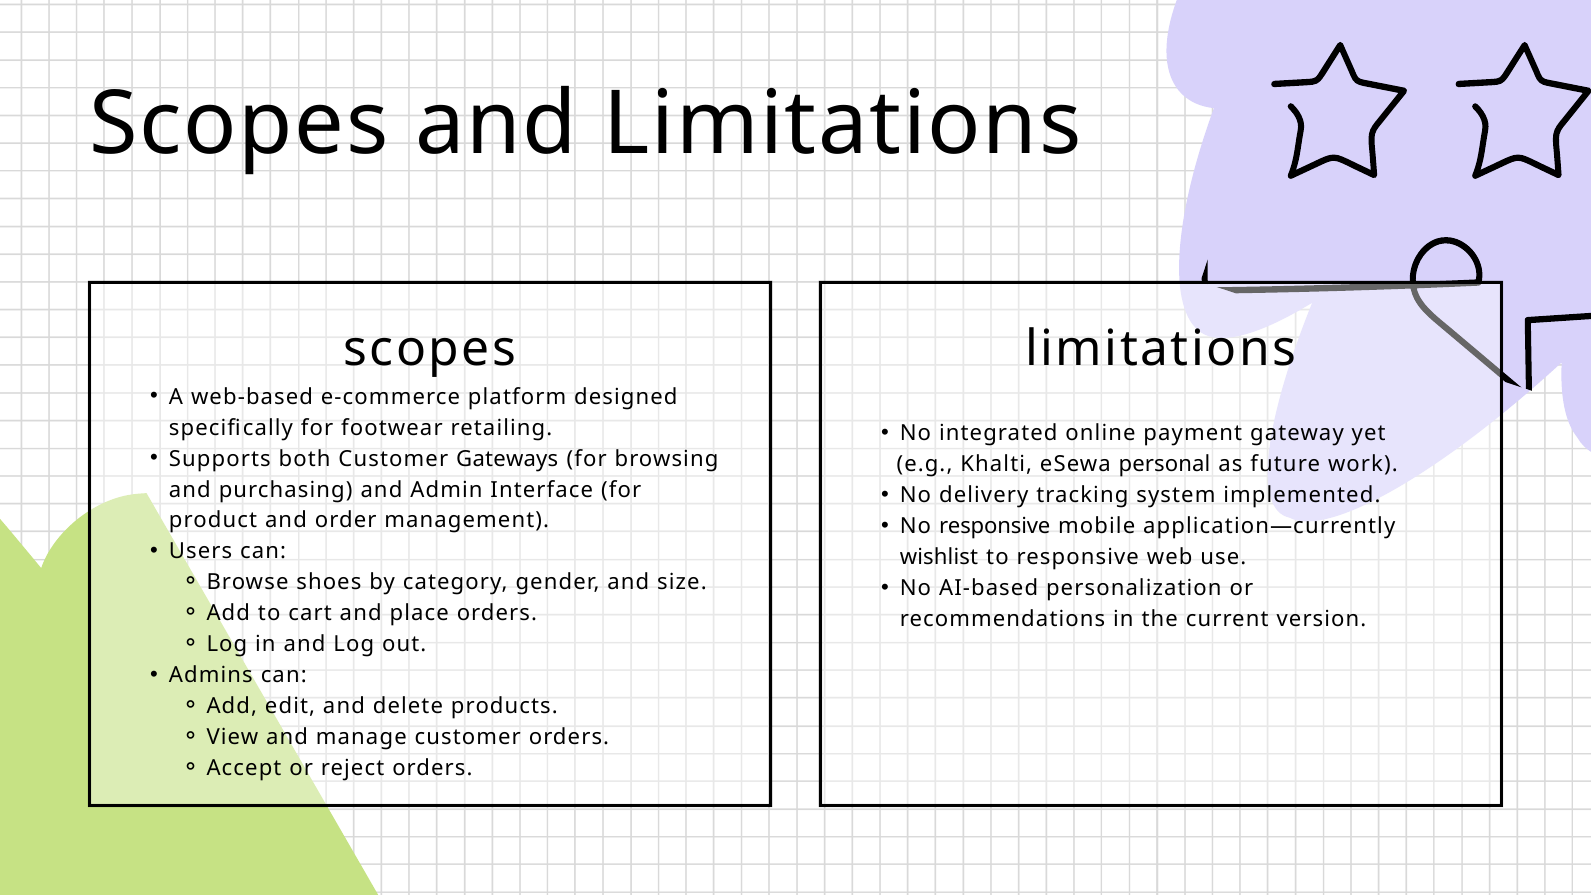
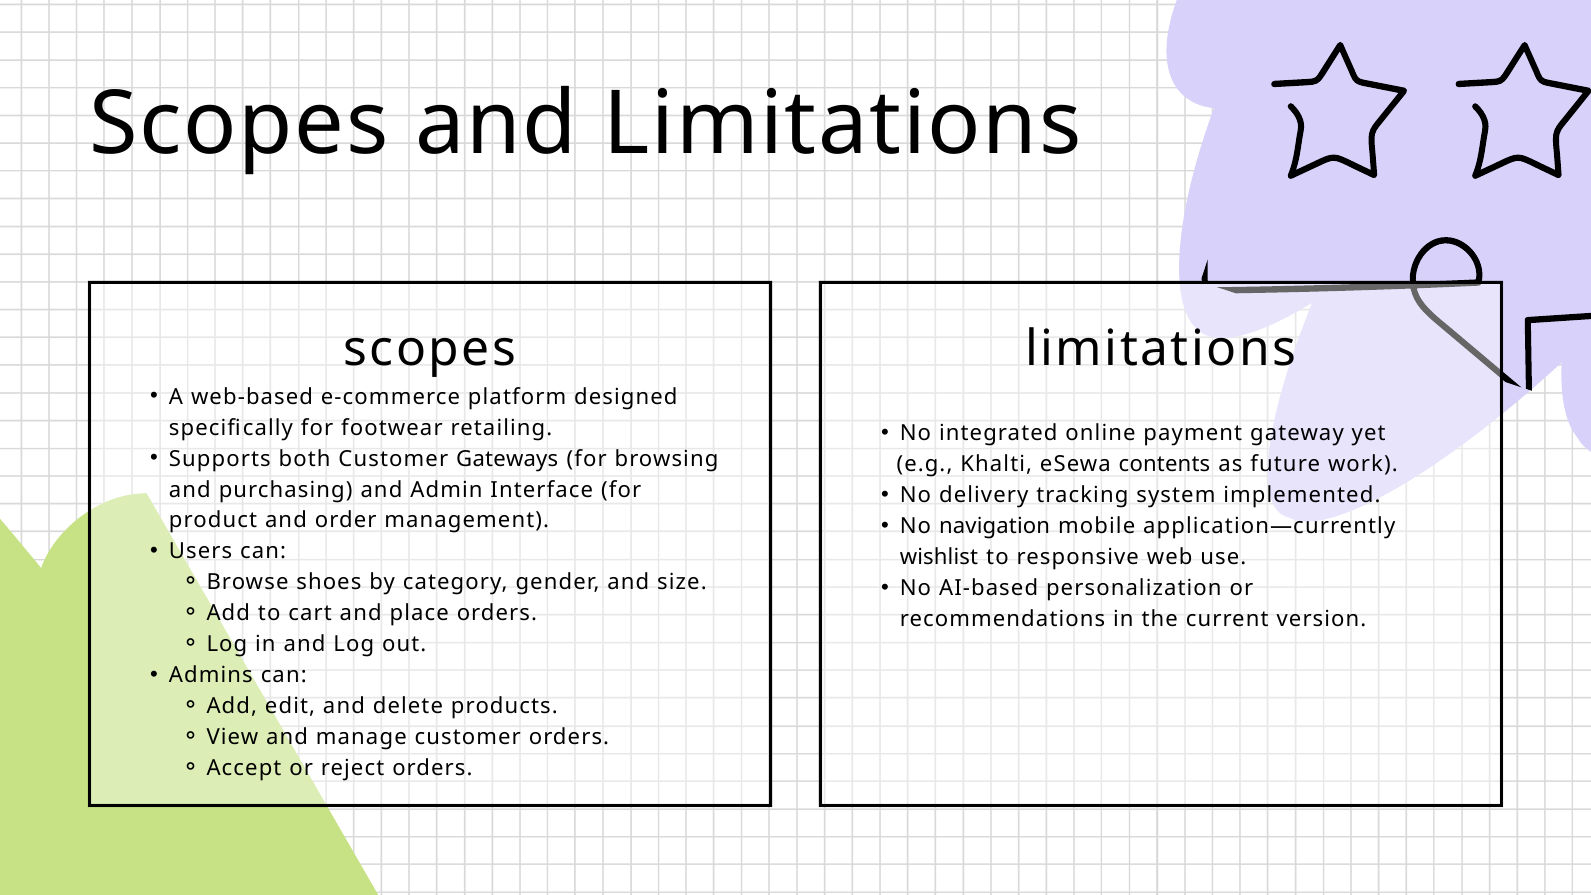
personal: personal -> contents
No responsive: responsive -> navigation
